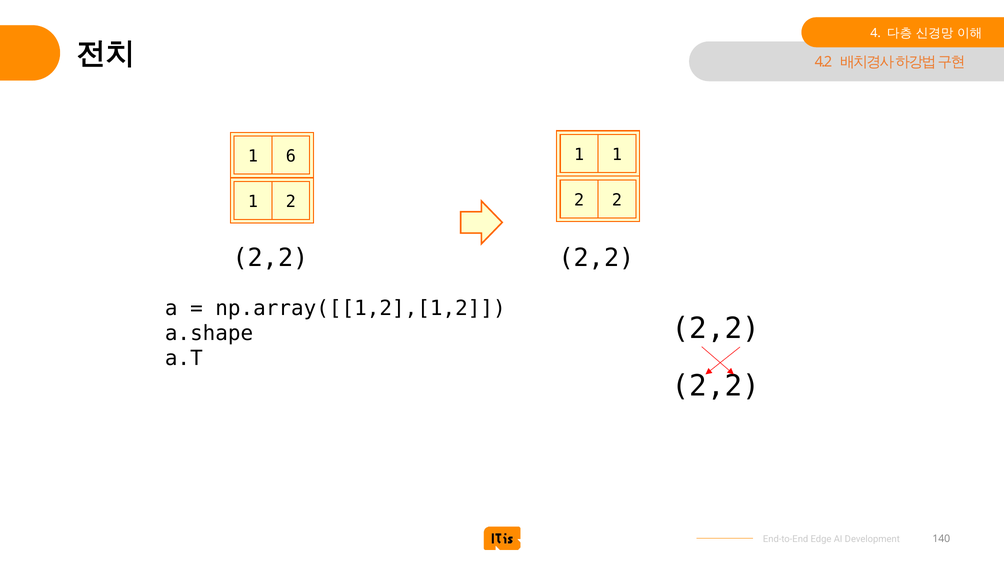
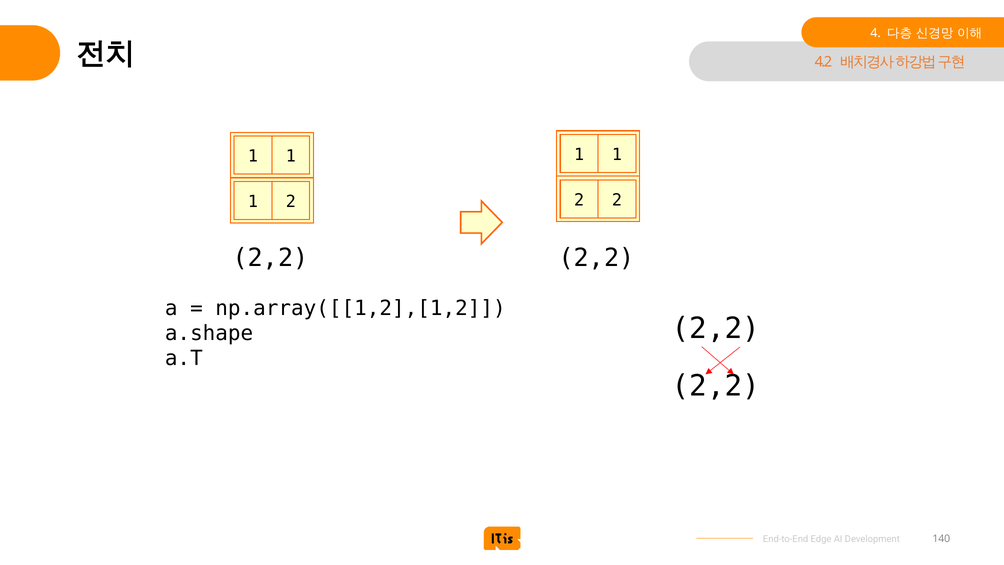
6 at (291, 156): 6 -> 1
